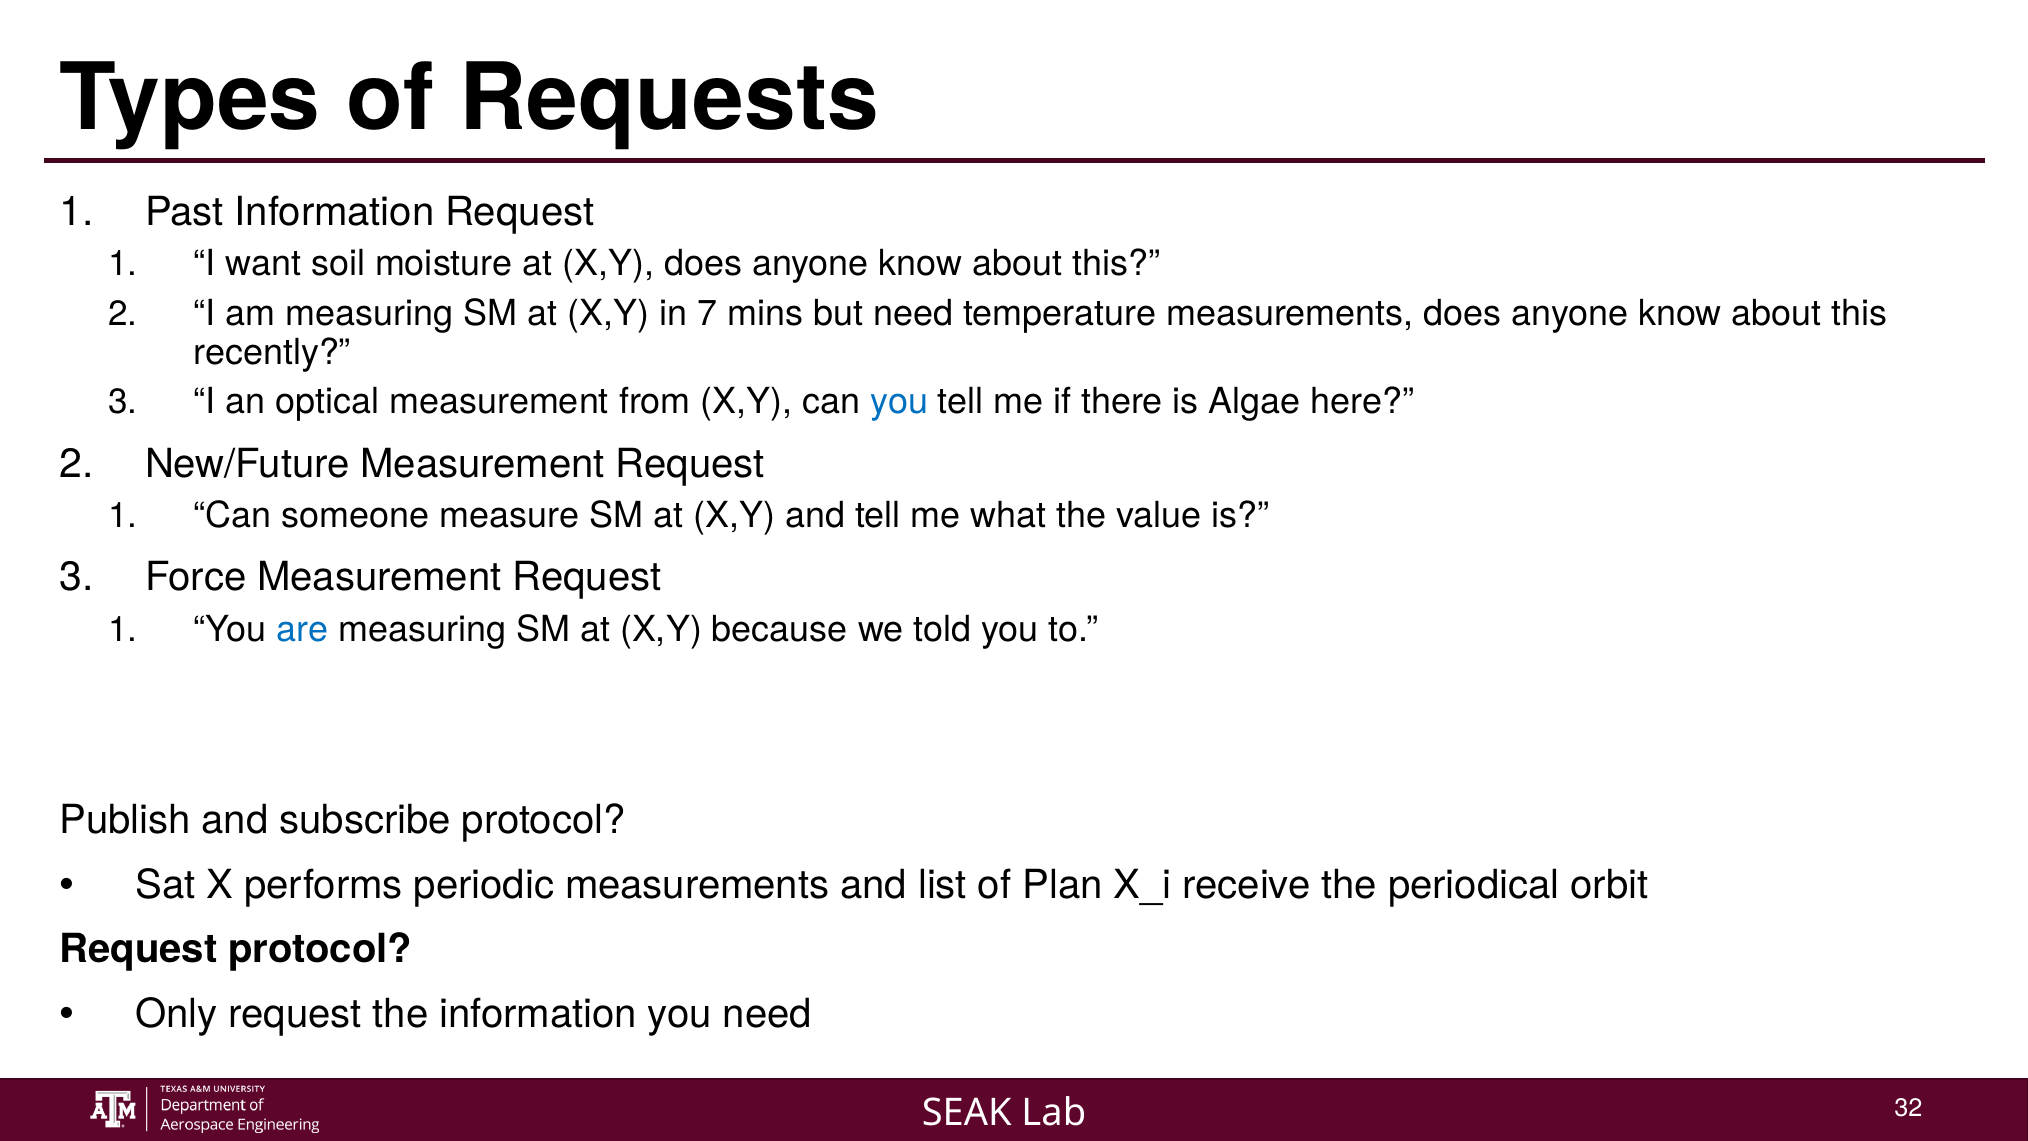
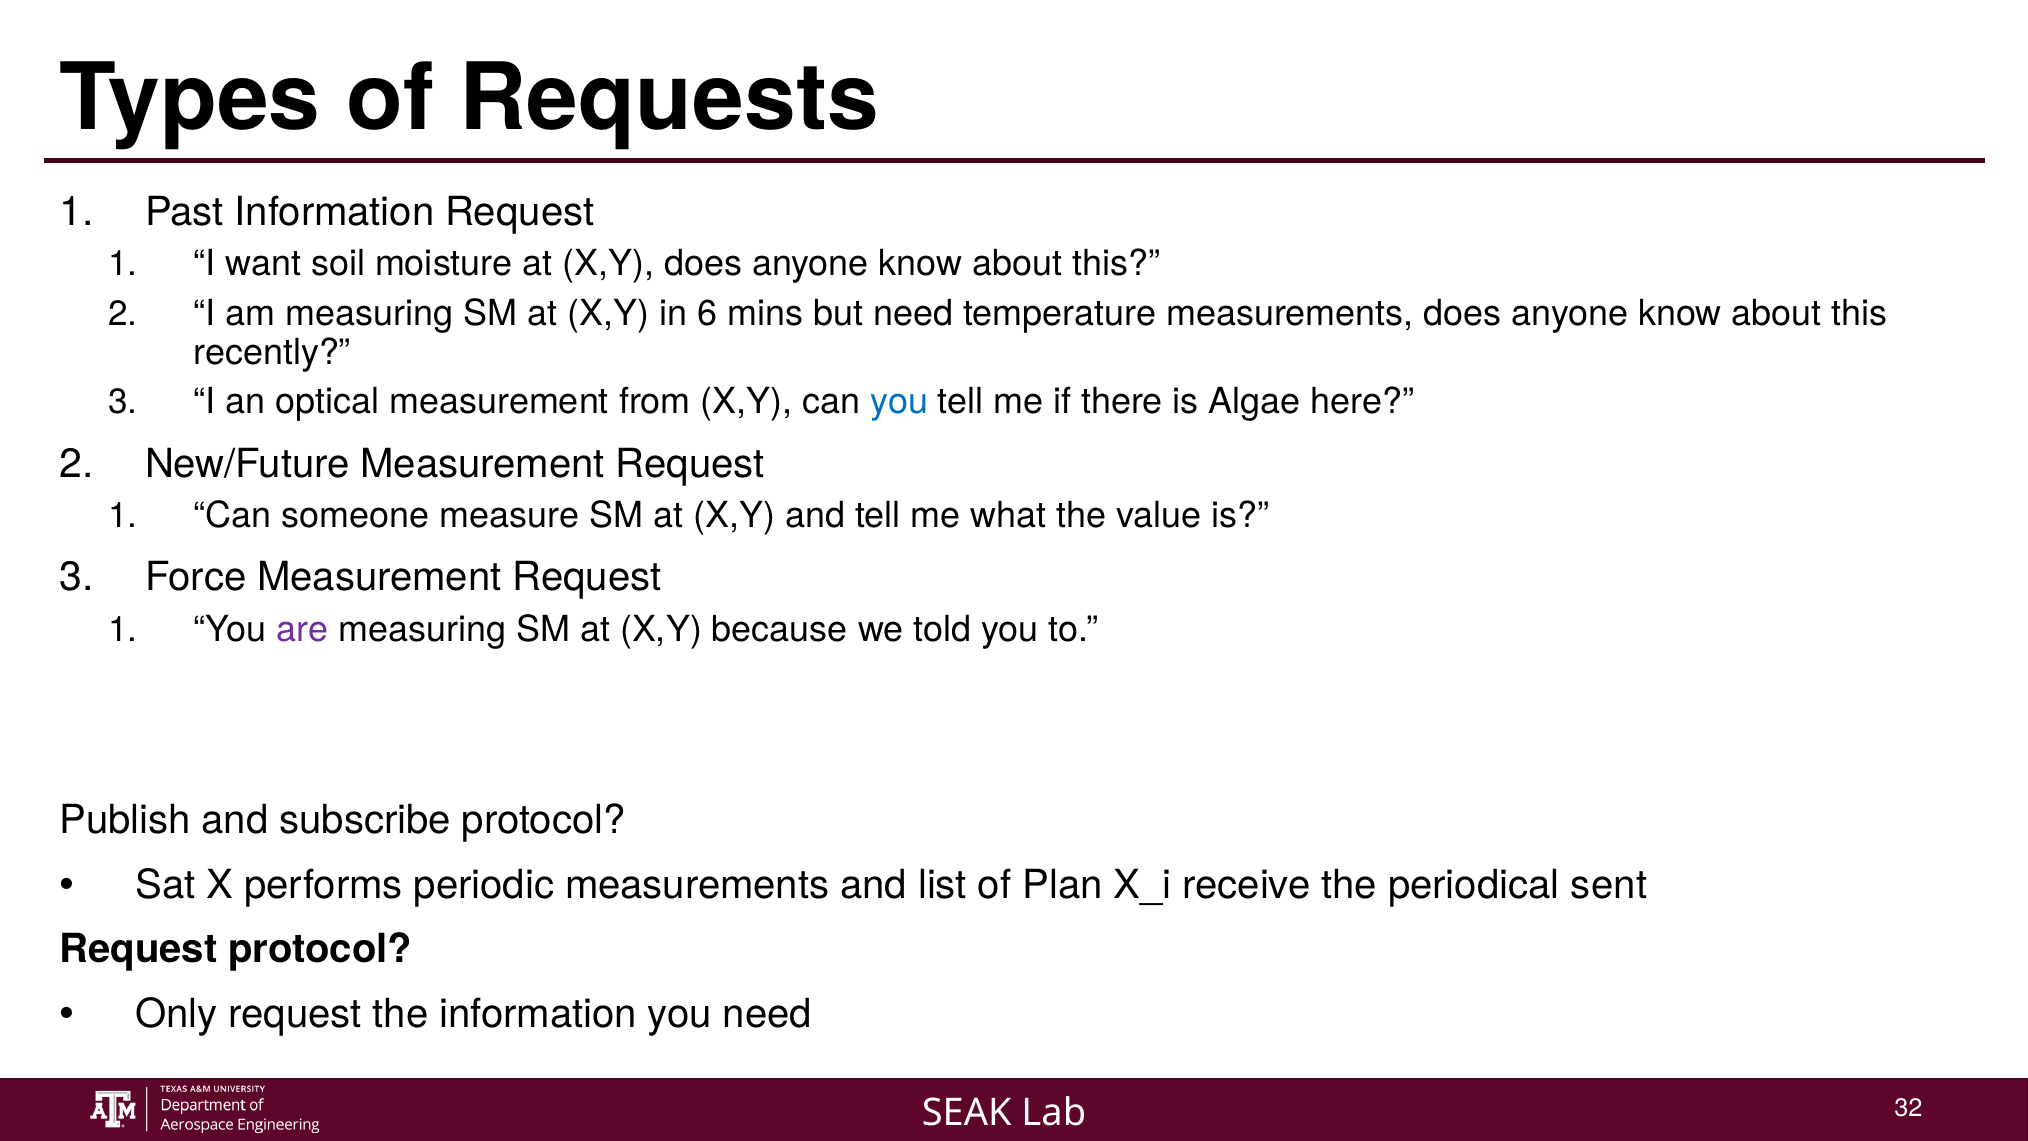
7: 7 -> 6
are colour: blue -> purple
orbit: orbit -> sent
